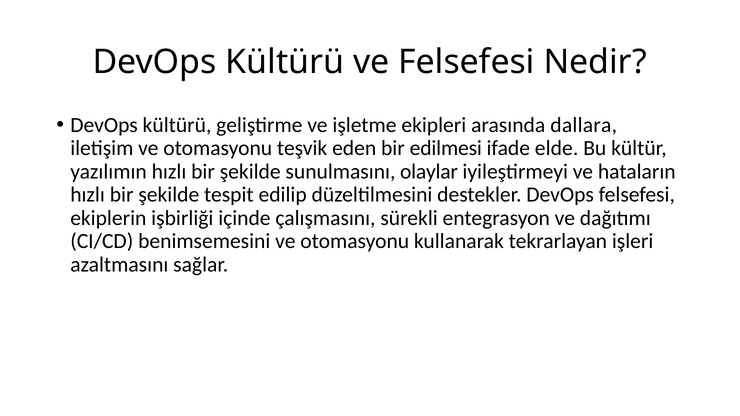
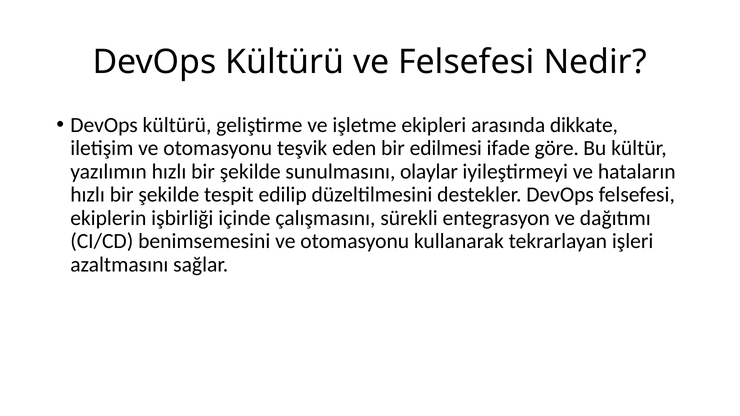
dallara: dallara -> dikkate
elde: elde -> göre
